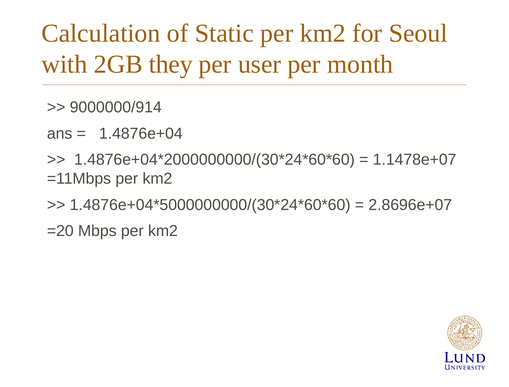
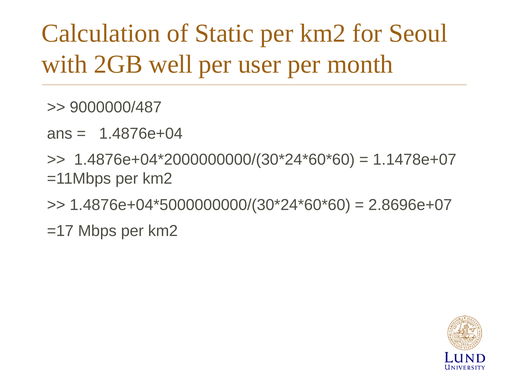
they: they -> well
9000000/914: 9000000/914 -> 9000000/487
=20: =20 -> =17
